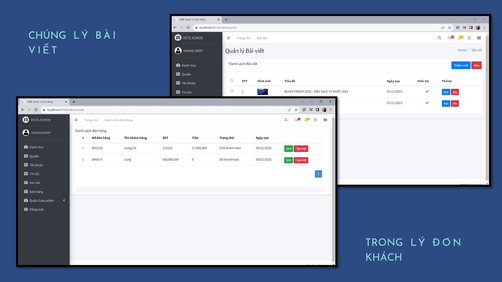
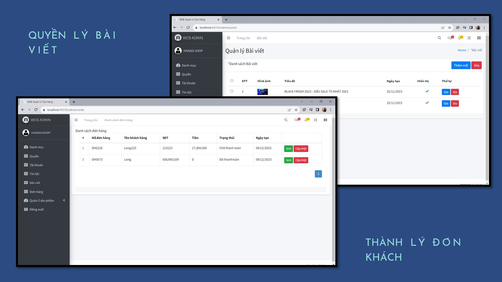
CHÚNG: CHÚNG -> QUYỀN
TRONG: TRONG -> THÀNH
